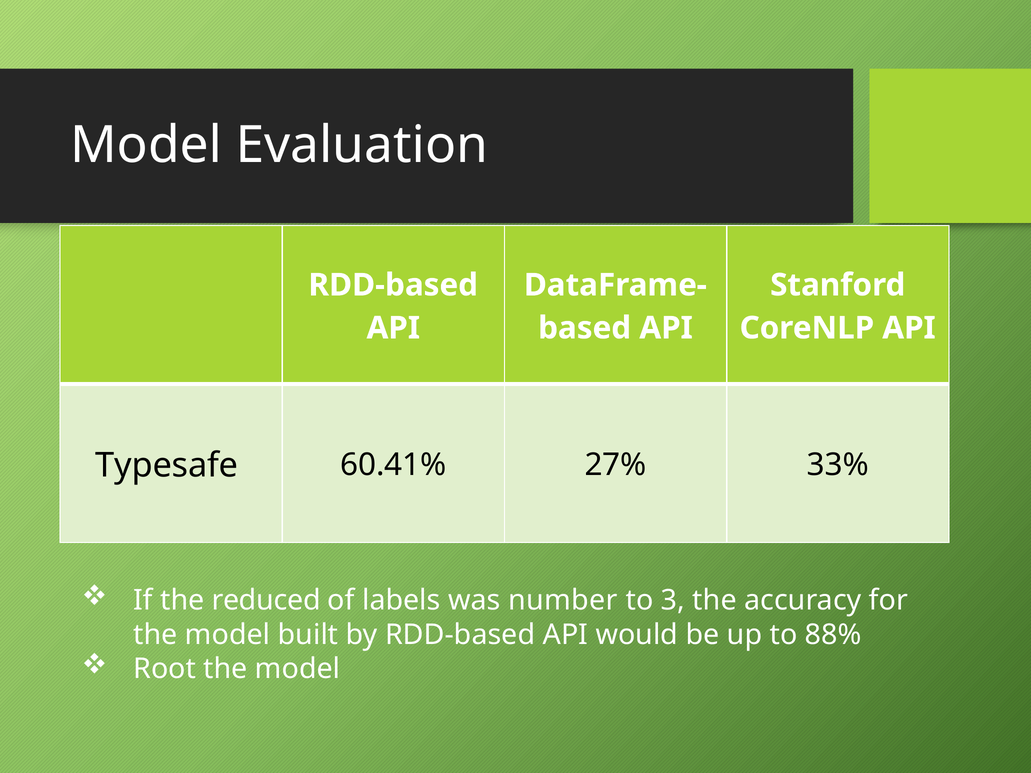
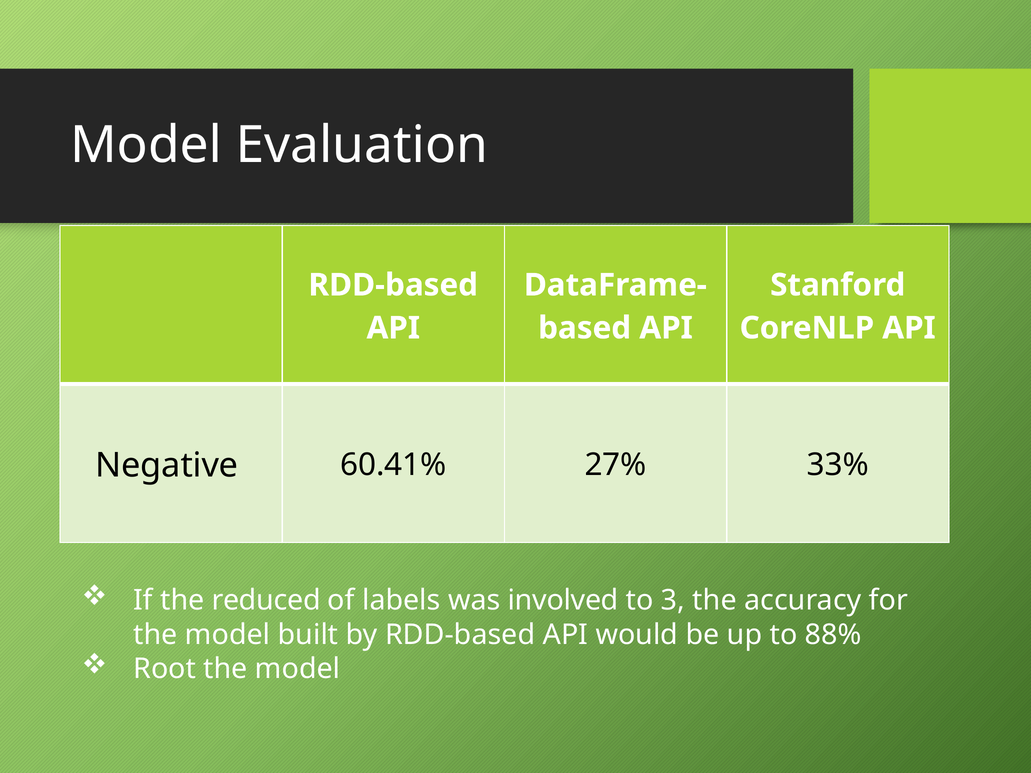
Typesafe: Typesafe -> Negative
number: number -> involved
